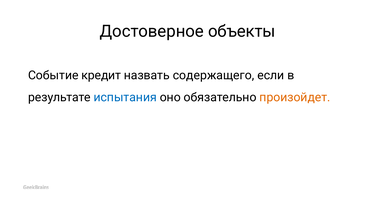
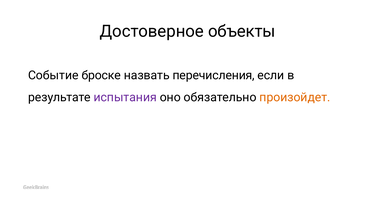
кредит: кредит -> броске
содержащего: содержащего -> перечисления
испытания colour: blue -> purple
